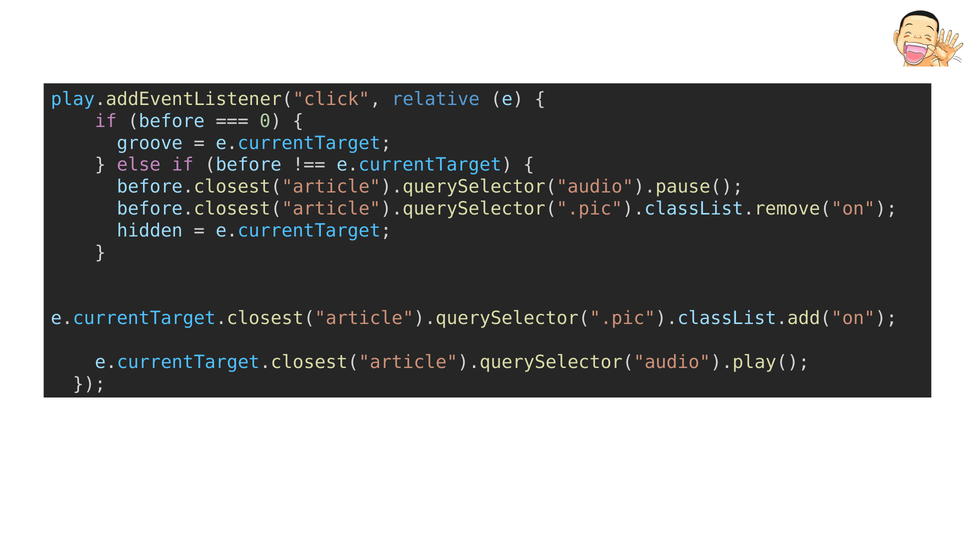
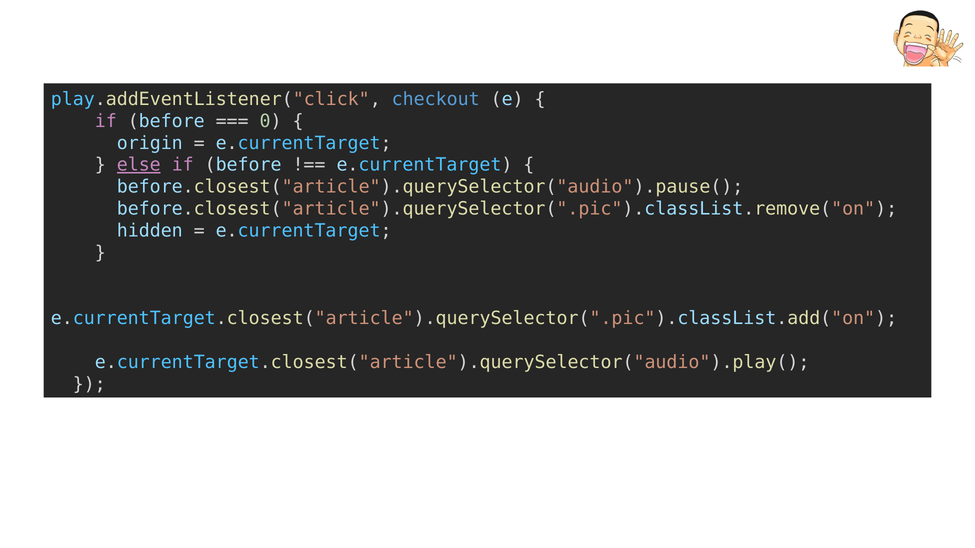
relative: relative -> checkout
groove: groove -> origin
else underline: none -> present
